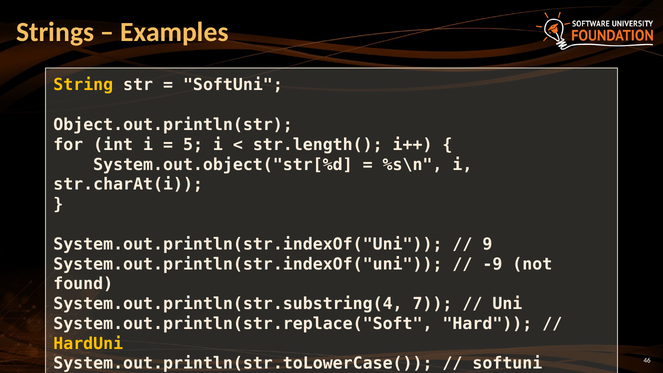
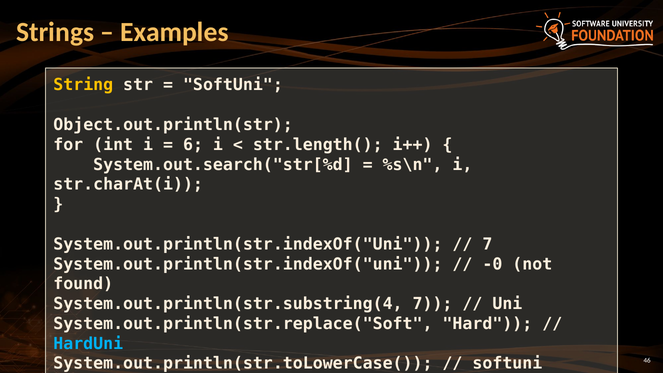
5: 5 -> 6
System.out.object("str[%d: System.out.object("str[%d -> System.out.search("str[%d
9 at (487, 244): 9 -> 7
-9: -9 -> -0
HardUni colour: yellow -> light blue
